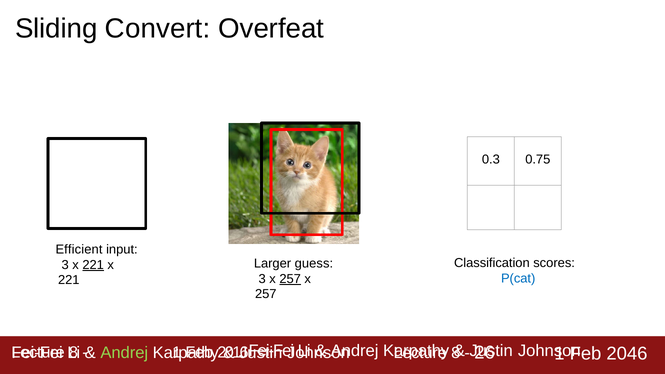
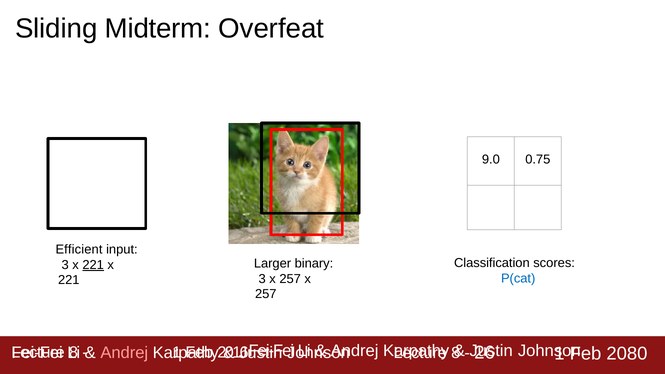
Convert: Convert -> Midterm
0.3: 0.3 -> 9.0
guess: guess -> binary
257 at (290, 279) underline: present -> none
Andrej at (124, 353) colour: light green -> pink
2046: 2046 -> 2080
